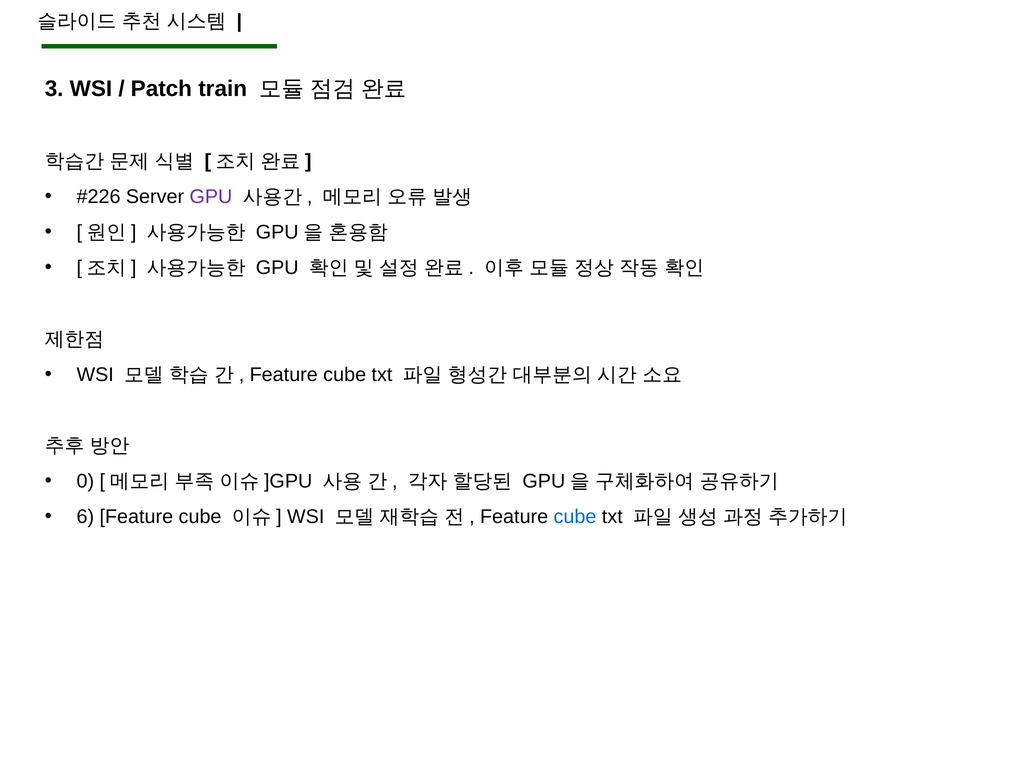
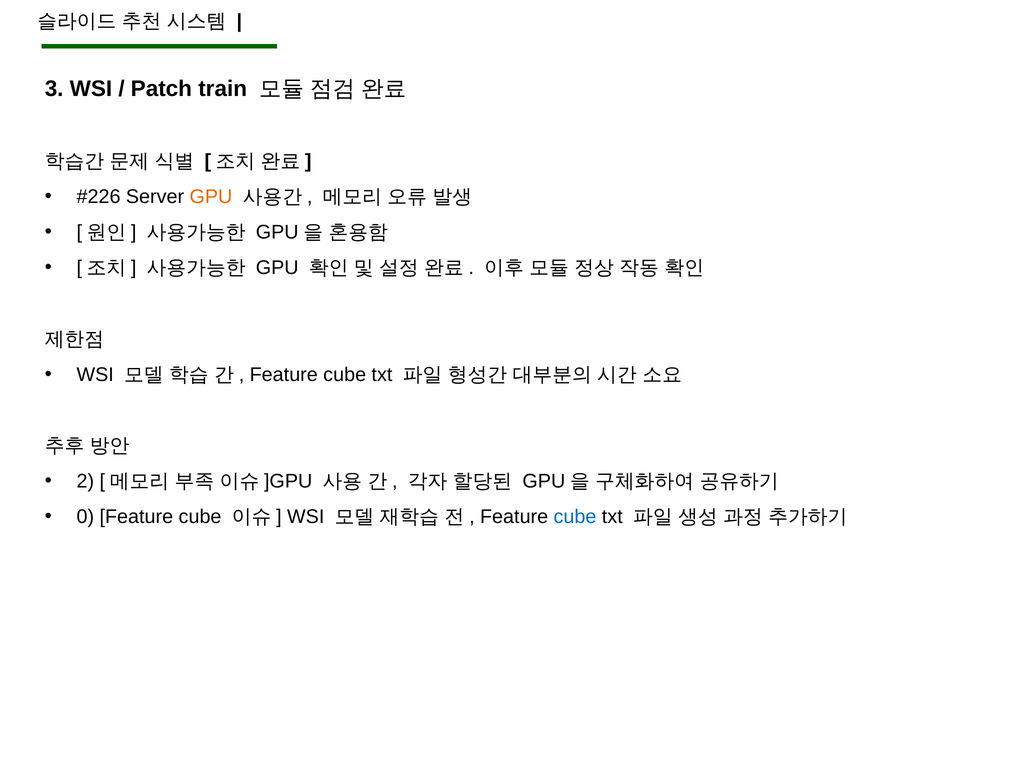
GPU at (211, 197) colour: purple -> orange
0: 0 -> 2
6: 6 -> 0
